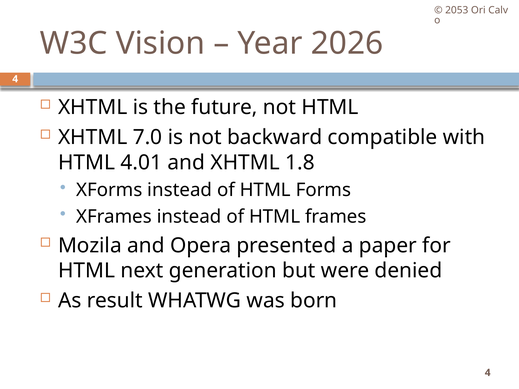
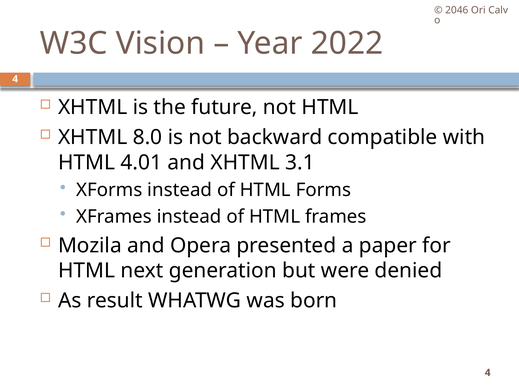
2053: 2053 -> 2046
2026: 2026 -> 2022
7.0: 7.0 -> 8.0
1.8: 1.8 -> 3.1
